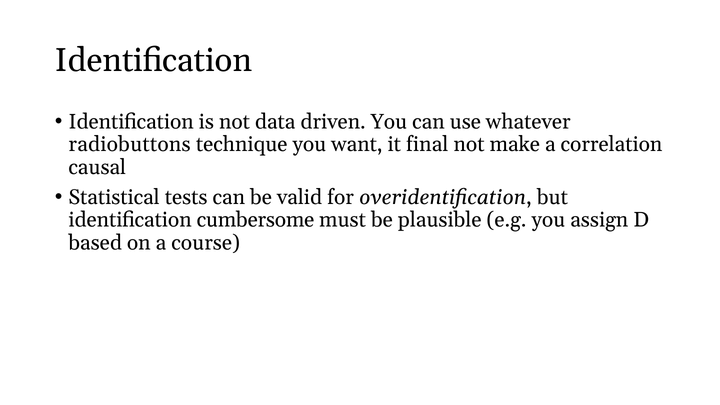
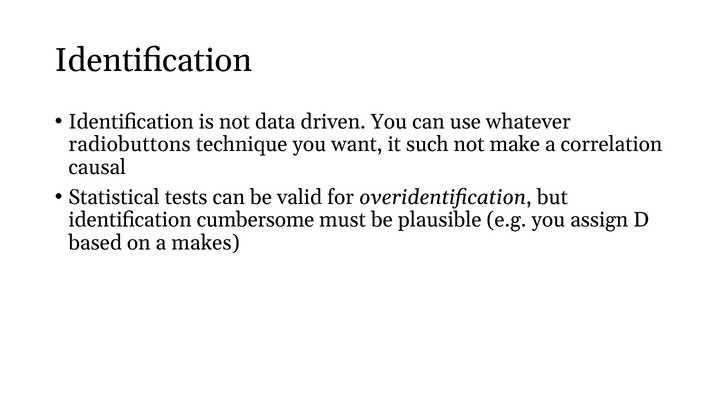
final: final -> such
course: course -> makes
